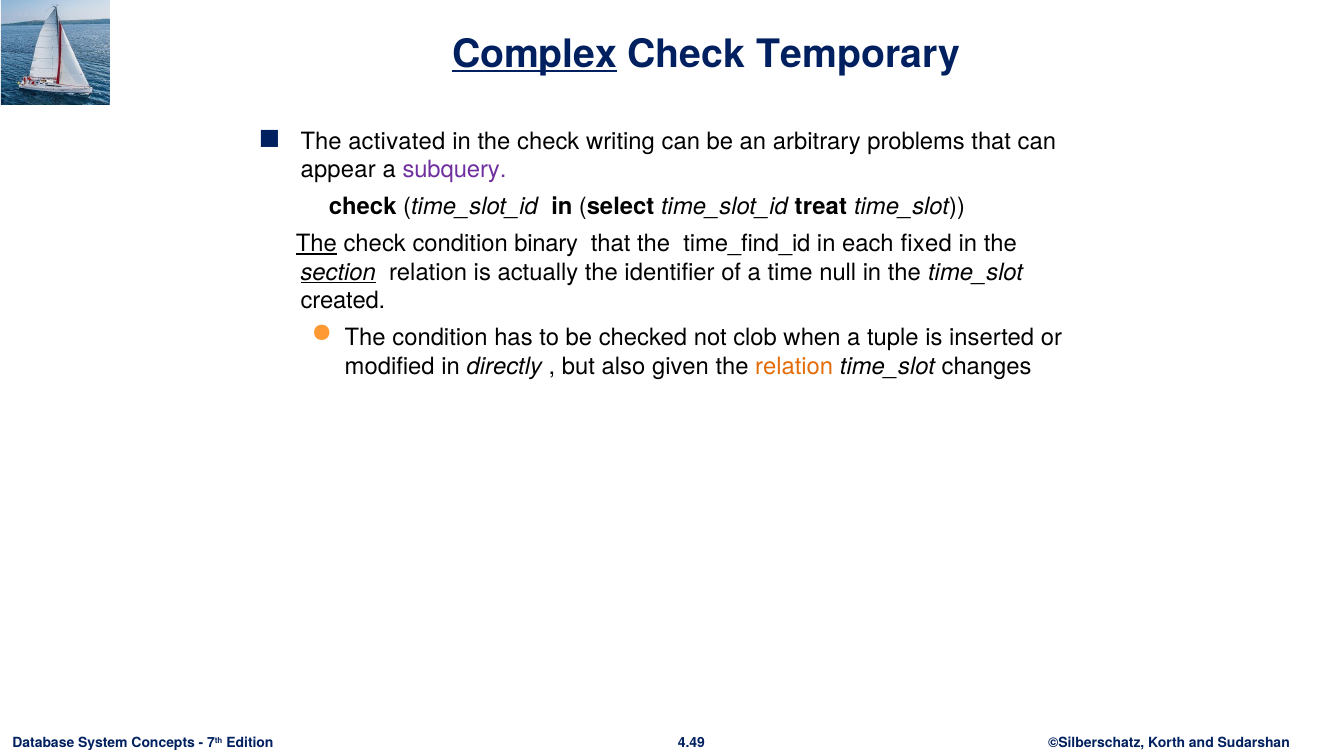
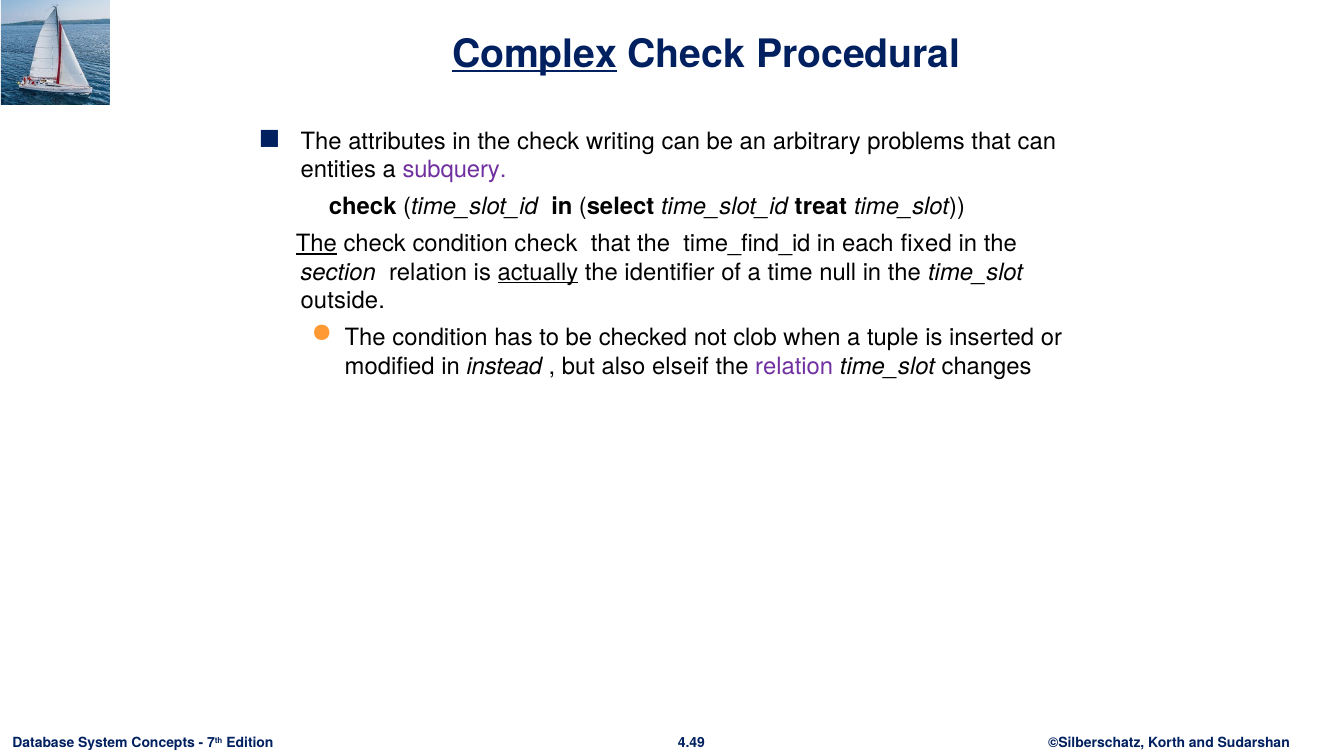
Temporary: Temporary -> Procedural
activated: activated -> attributes
appear: appear -> entities
condition binary: binary -> check
section underline: present -> none
actually underline: none -> present
created: created -> outside
directly: directly -> instead
given: given -> elseif
relation at (794, 367) colour: orange -> purple
